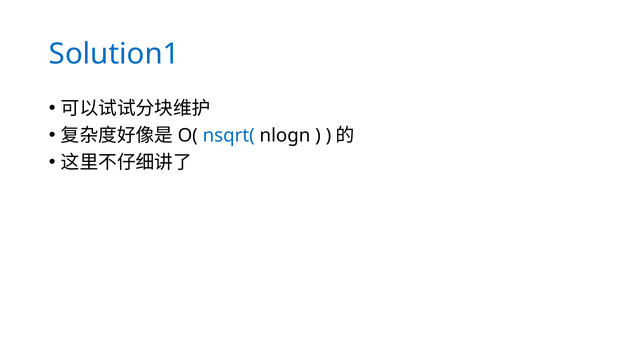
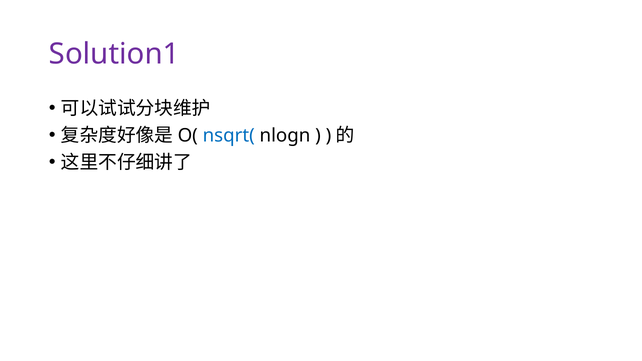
Solution1 colour: blue -> purple
